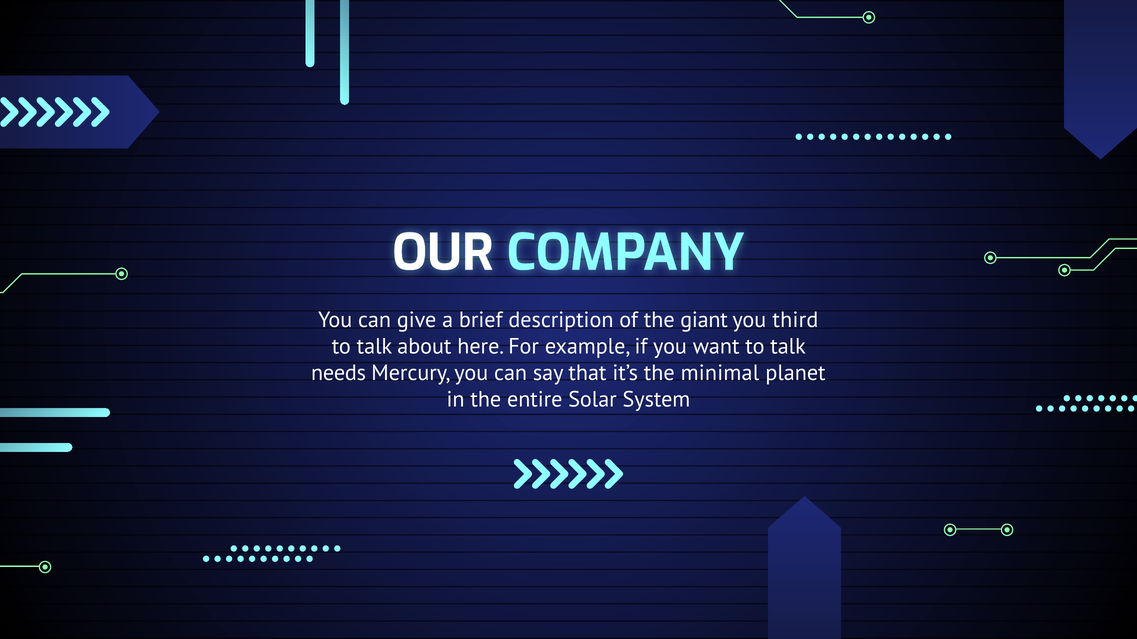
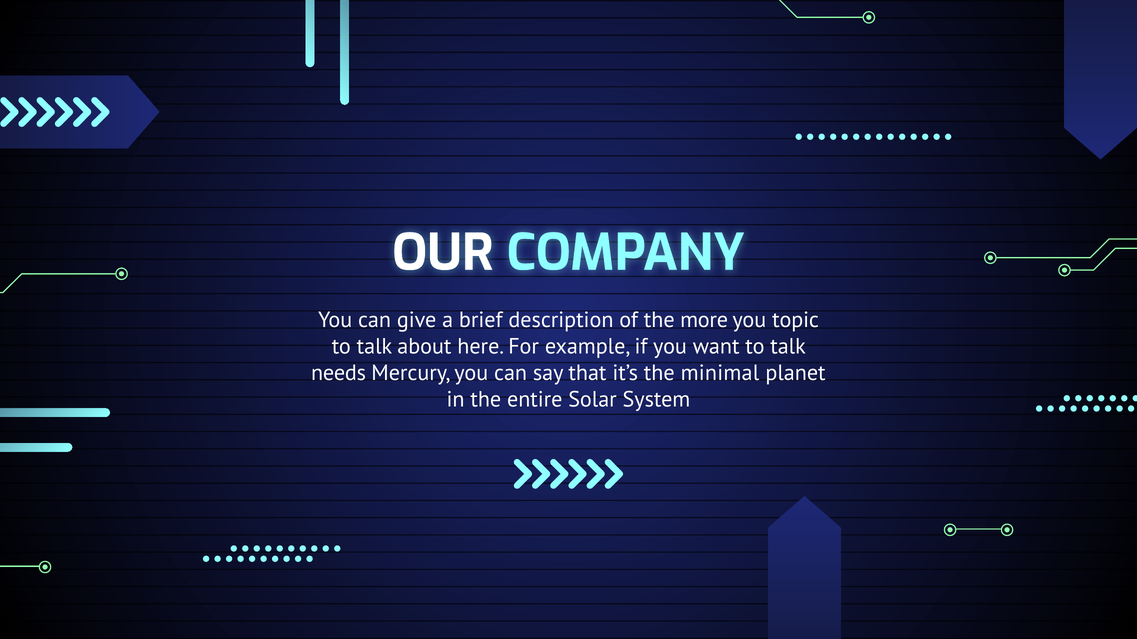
giant: giant -> more
third: third -> topic
